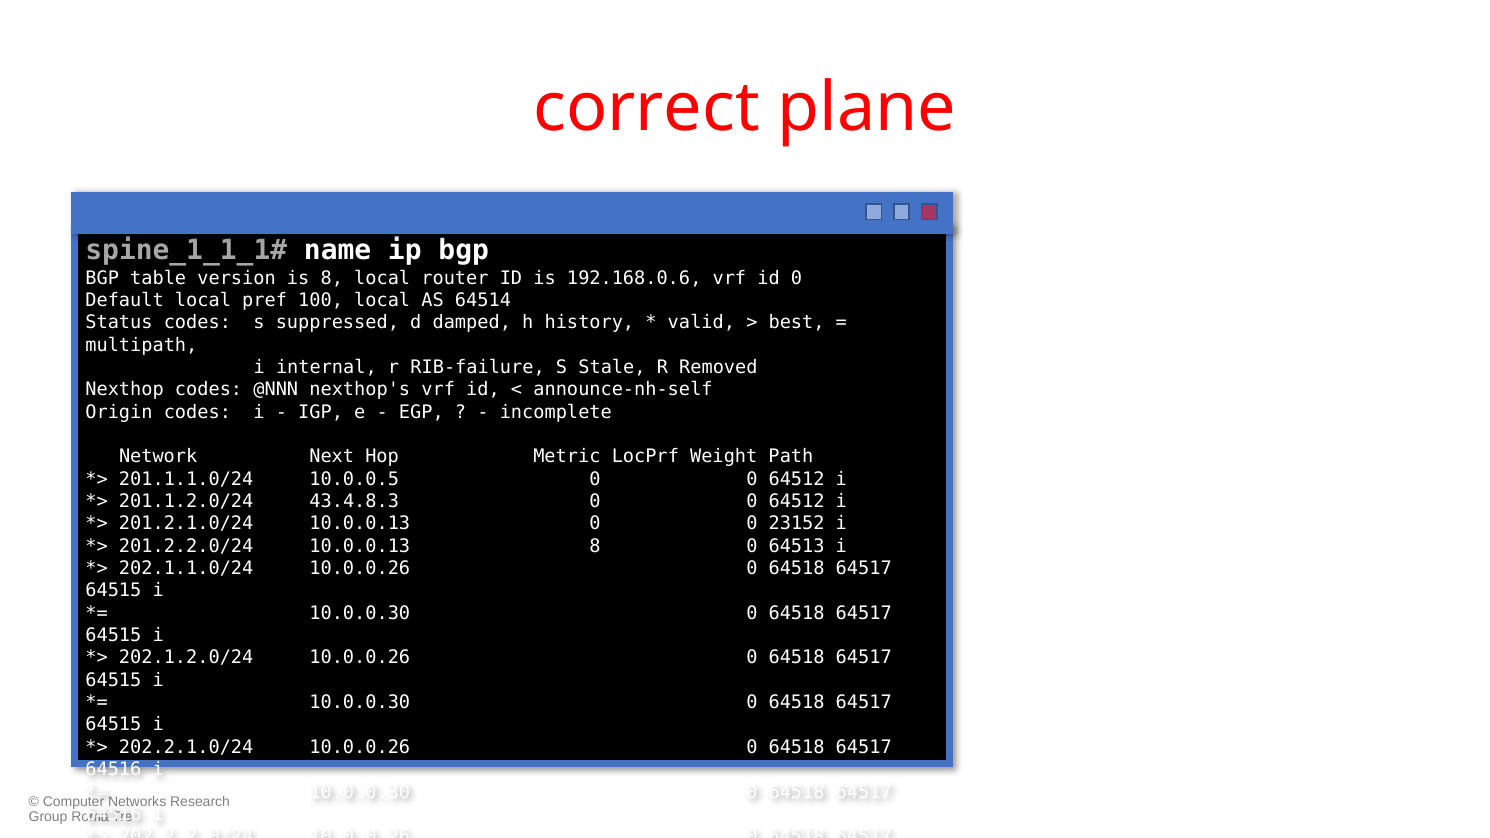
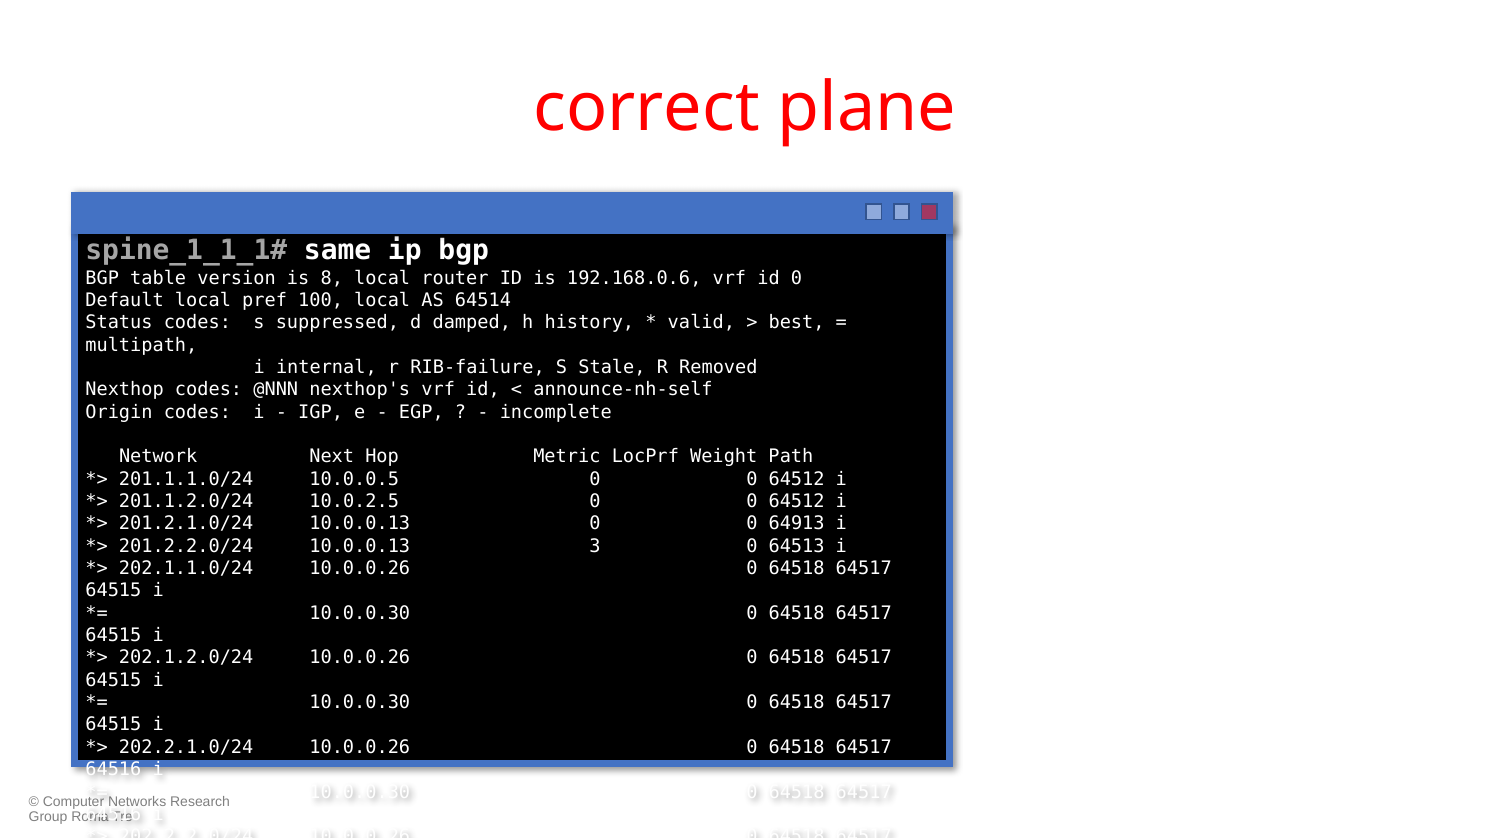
name: name -> same
43.4.8.3: 43.4.8.3 -> 10.0.2.5
23152: 23152 -> 64913
10.0.0.13 8: 8 -> 3
